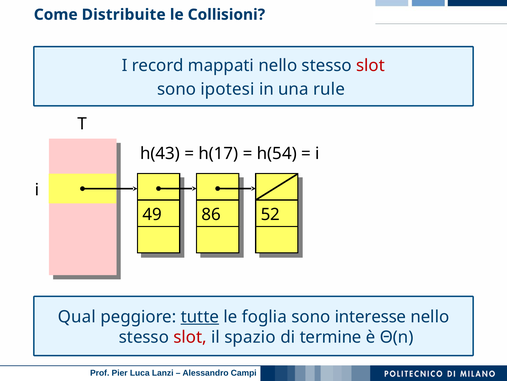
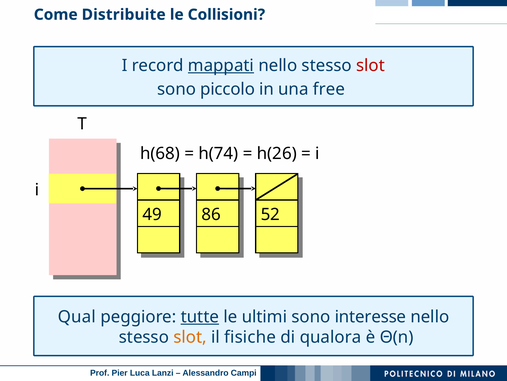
mappati underline: none -> present
ipotesi: ipotesi -> piccolo
rule: rule -> free
h(43: h(43 -> h(68
h(17: h(17 -> h(74
h(54: h(54 -> h(26
foglia: foglia -> ultimi
slot at (190, 337) colour: red -> orange
spazio: spazio -> fisiche
termine: termine -> qualora
